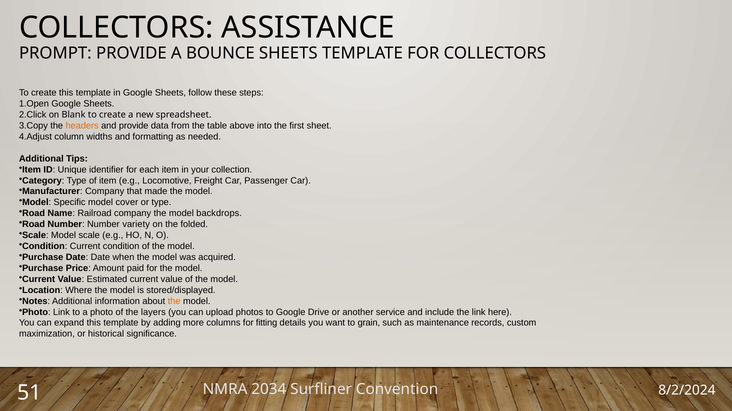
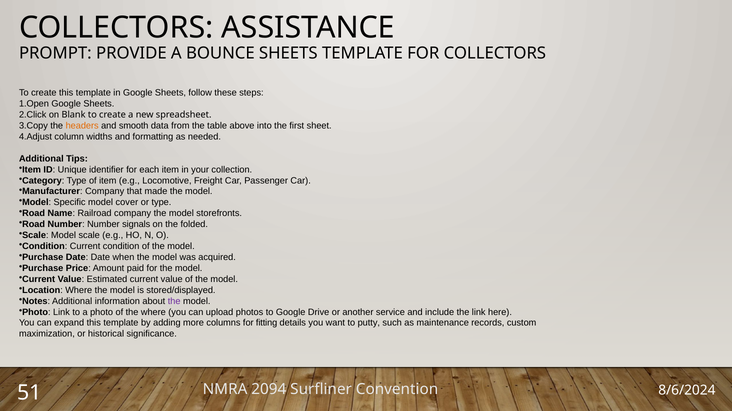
and provide: provide -> smooth
backdrops: backdrops -> storefronts
variety: variety -> signals
the at (174, 302) colour: orange -> purple
the layers: layers -> where
grain: grain -> putty
2034: 2034 -> 2094
8/2/2024: 8/2/2024 -> 8/6/2024
